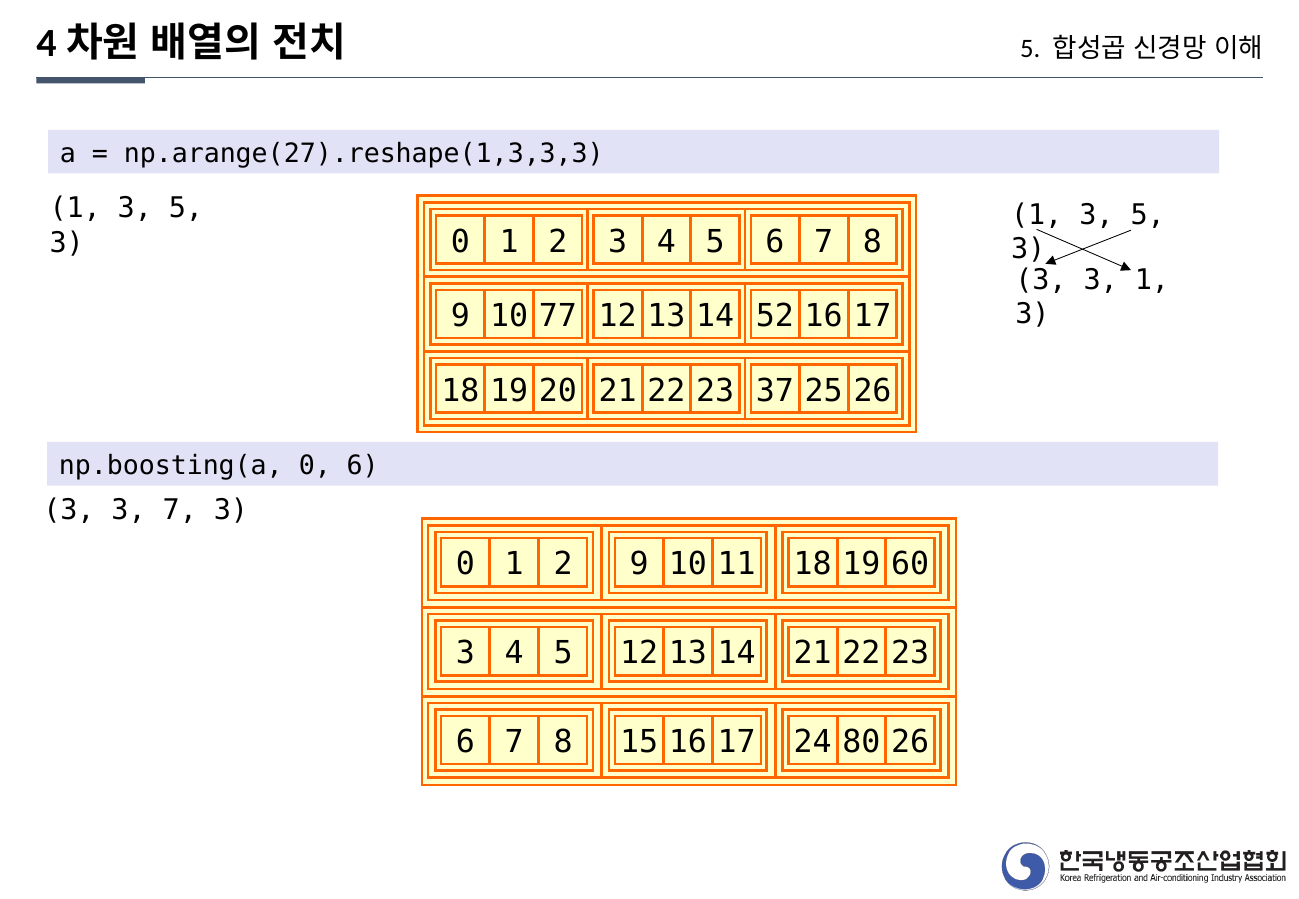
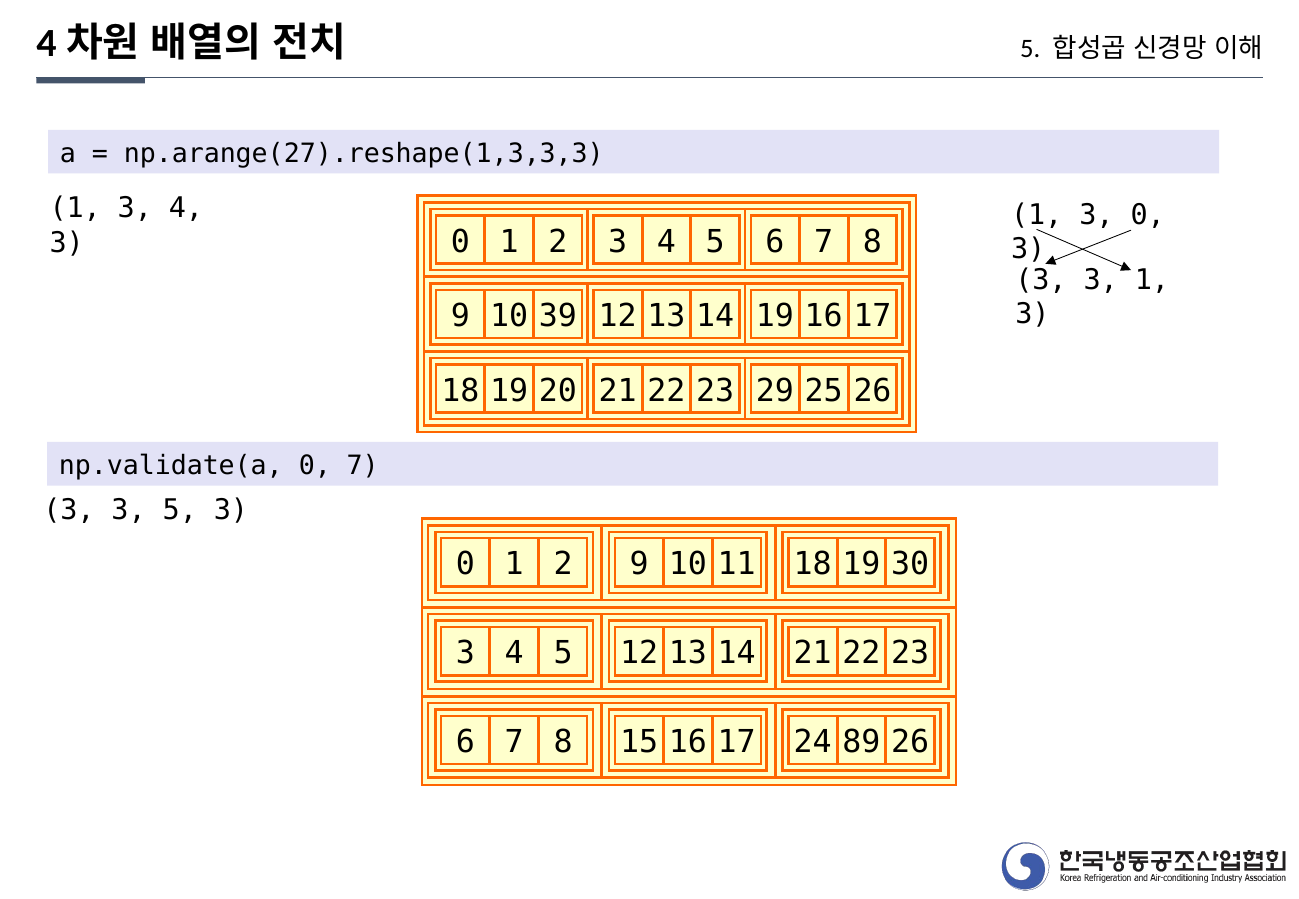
5 at (186, 209): 5 -> 4
5 at (1148, 215): 5 -> 0
77: 77 -> 39
14 52: 52 -> 19
37: 37 -> 29
np.boosting(a: np.boosting(a -> np.validate(a
0 6: 6 -> 7
3 7: 7 -> 5
60: 60 -> 30
80: 80 -> 89
